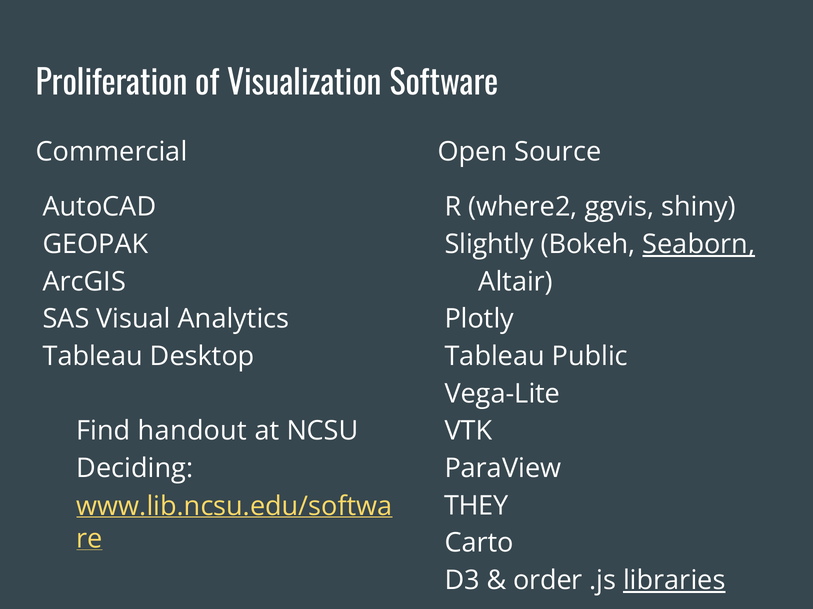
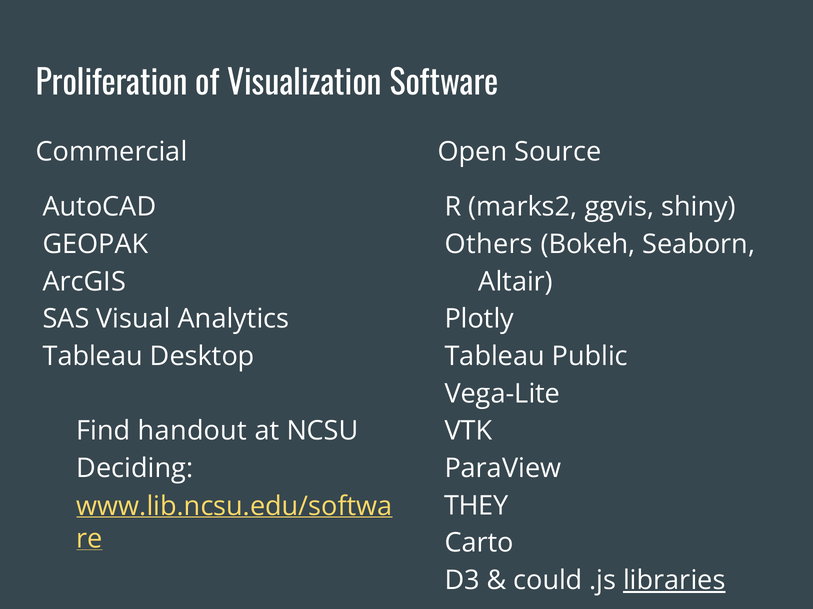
where2: where2 -> marks2
Slightly: Slightly -> Others
Seaborn underline: present -> none
order: order -> could
